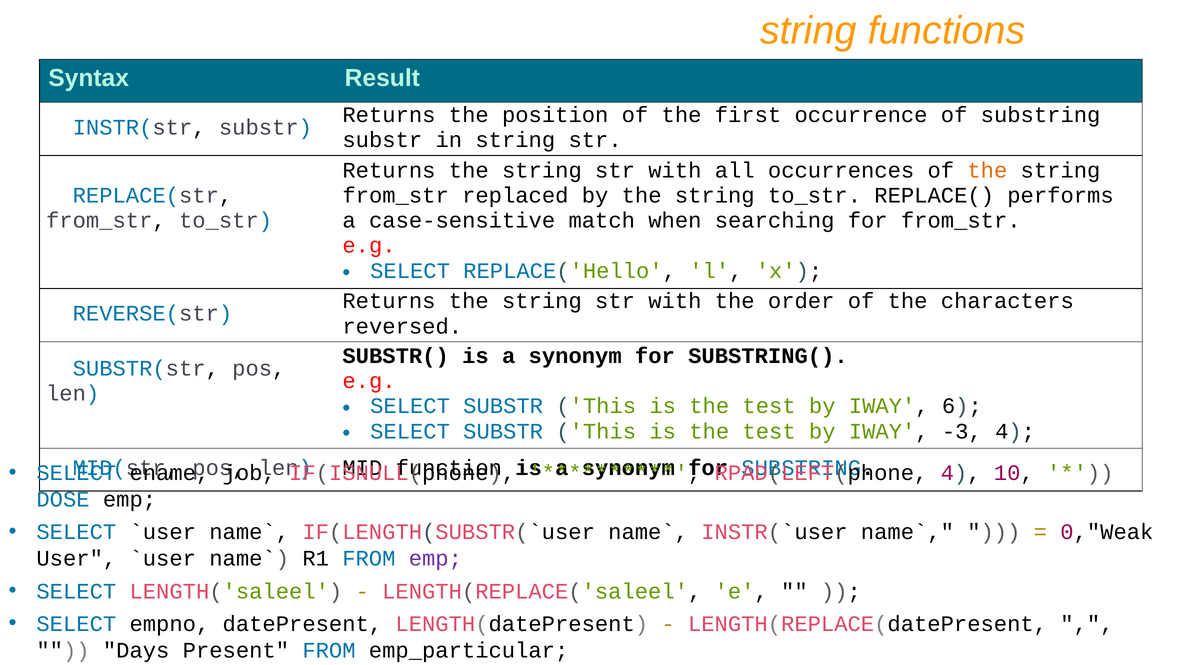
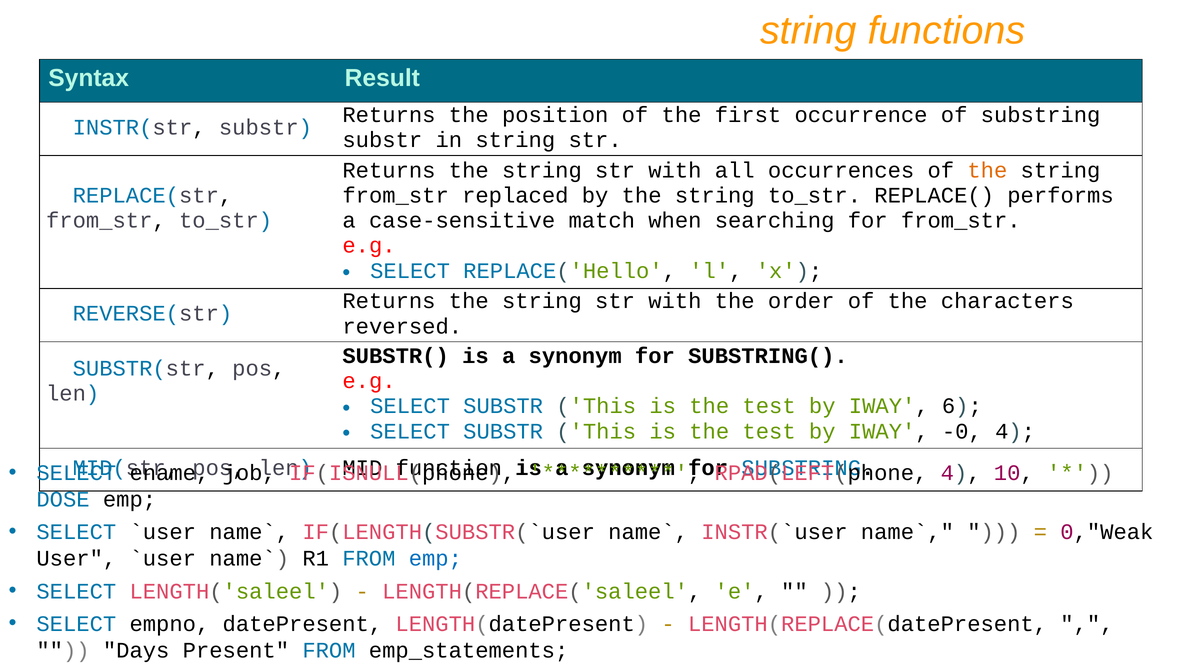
-3: -3 -> -0
emp at (435, 559) colour: purple -> blue
emp_particular: emp_particular -> emp_statements
